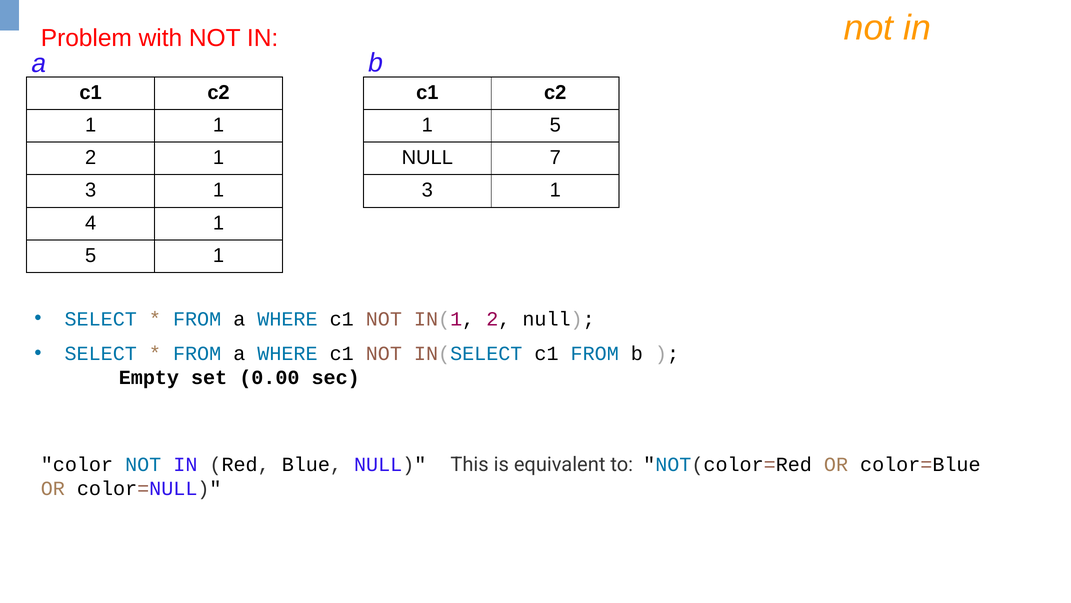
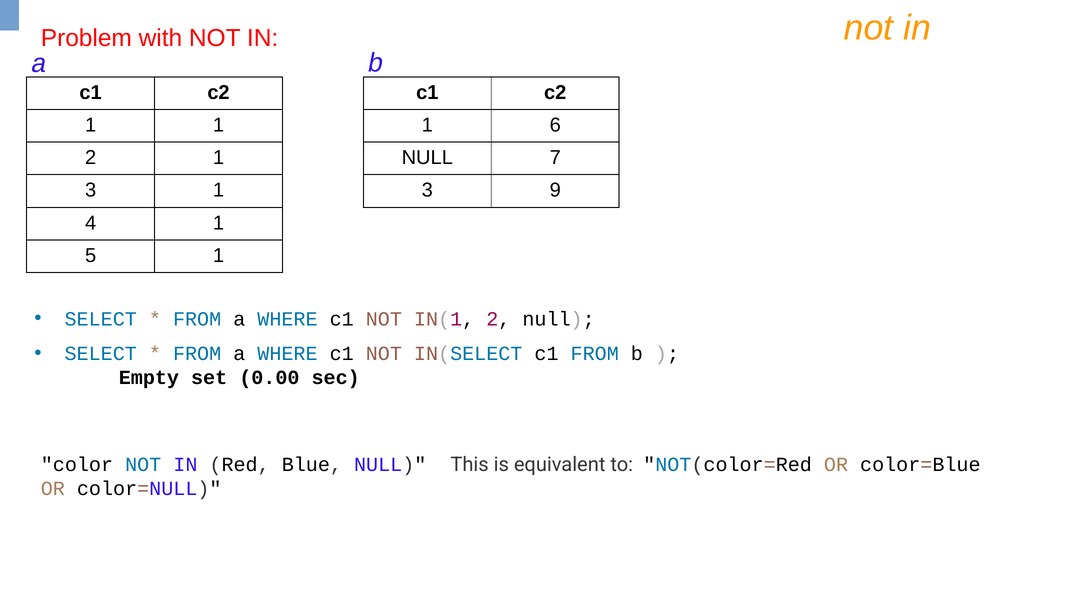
5 at (555, 125): 5 -> 6
1 at (555, 190): 1 -> 9
